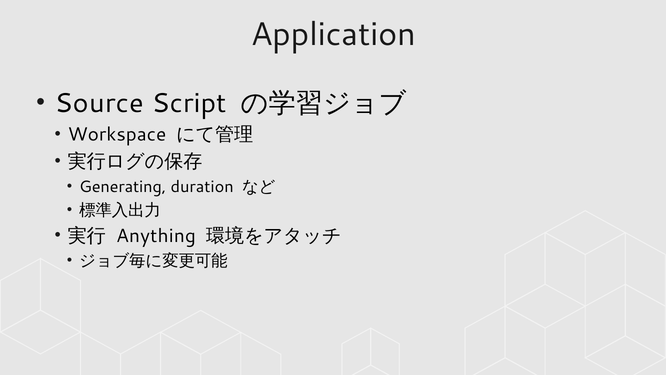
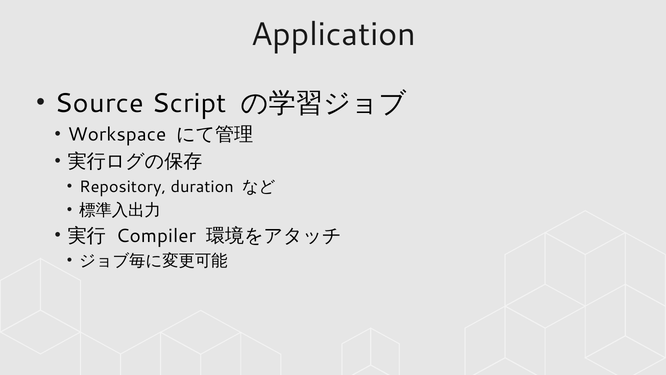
Generating: Generating -> Repository
Anything: Anything -> Compiler
